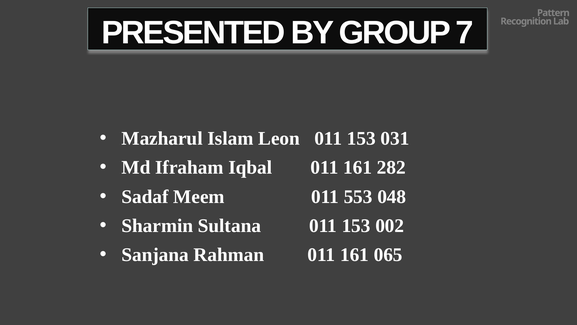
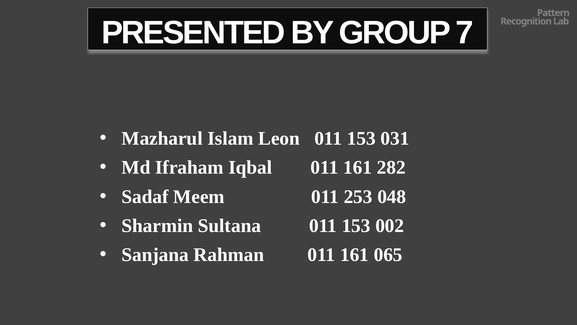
553: 553 -> 253
